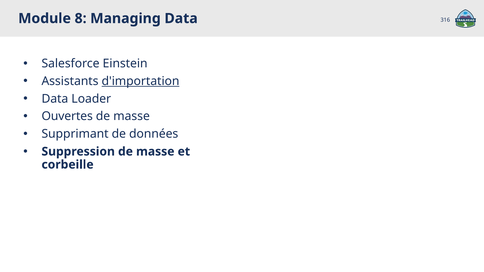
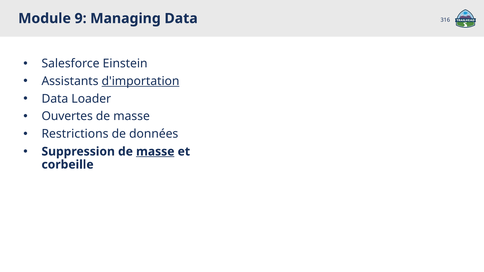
8: 8 -> 9
Supprimant: Supprimant -> Restrictions
masse at (155, 152) underline: none -> present
